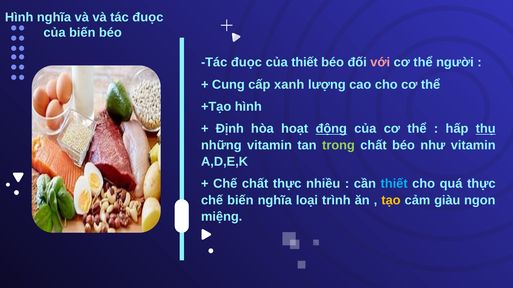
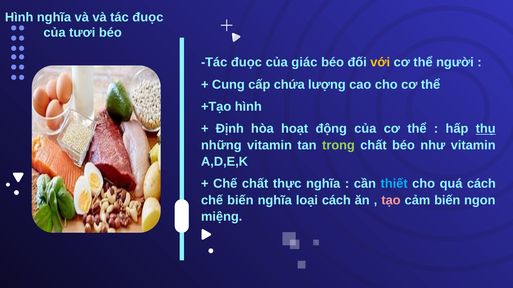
của biến: biến -> tươi
của thiết: thiết -> giác
với colour: pink -> yellow
xanh: xanh -> chứa
động underline: present -> none
thực nhiều: nhiều -> nghĩa
quá thực: thực -> cách
loại trình: trình -> cách
tạo colour: yellow -> pink
cảm giàu: giàu -> biến
